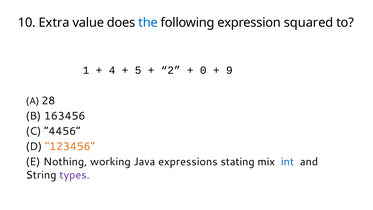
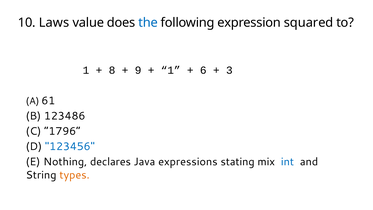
Extra: Extra -> Laws
4: 4 -> 8
5: 5 -> 9
2 at (171, 70): 2 -> 1
0: 0 -> 6
9: 9 -> 3
28: 28 -> 61
163456: 163456 -> 123486
4456: 4456 -> 1796
123456 colour: orange -> blue
working: working -> declares
types colour: purple -> orange
